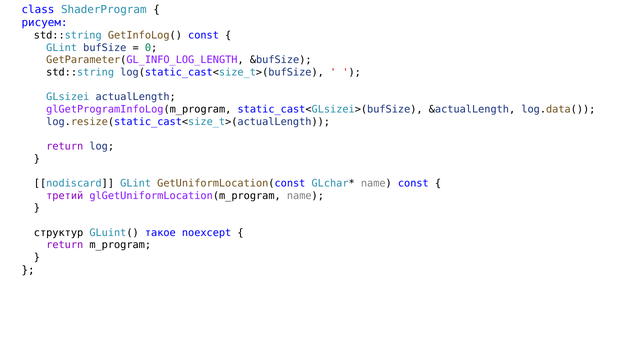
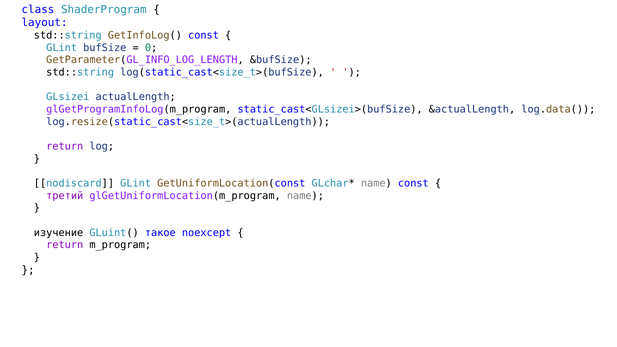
рисуем: рисуем -> layout
структур: структур -> изучение
